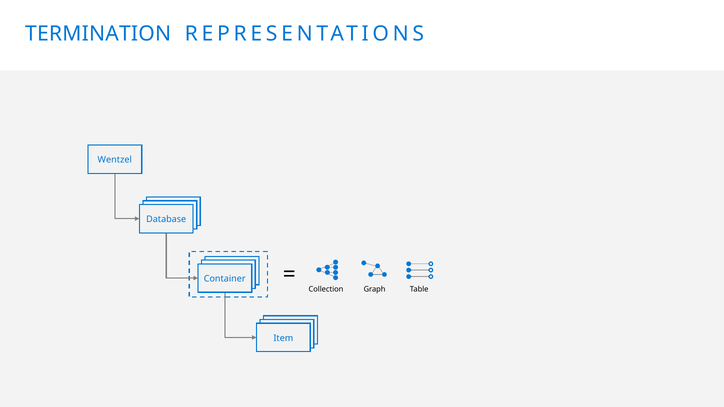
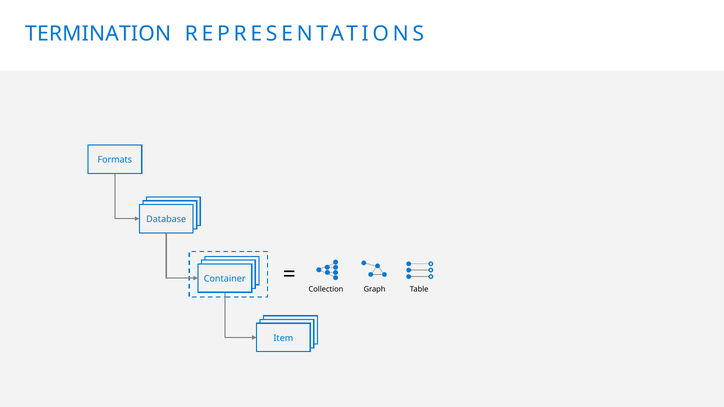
Wentzel: Wentzel -> Formats
